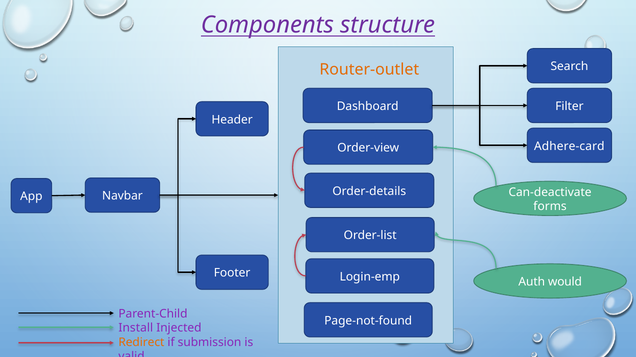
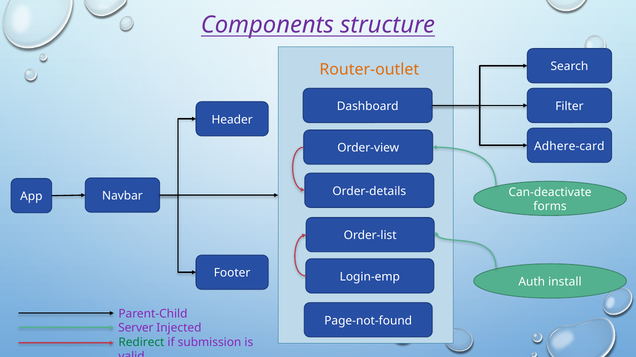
would: would -> install
Install: Install -> Server
Redirect colour: orange -> green
